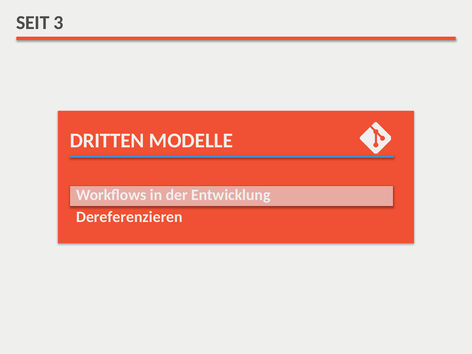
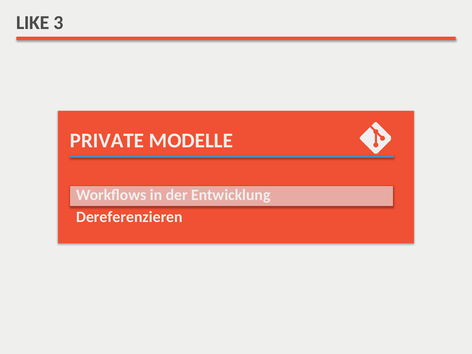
SEIT: SEIT -> LIKE
DRITTEN: DRITTEN -> PRIVATE
